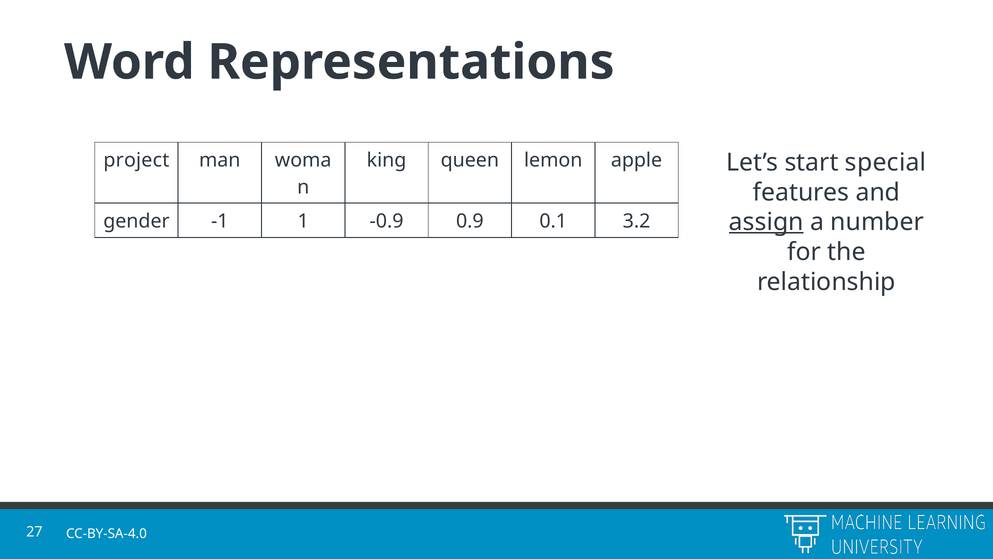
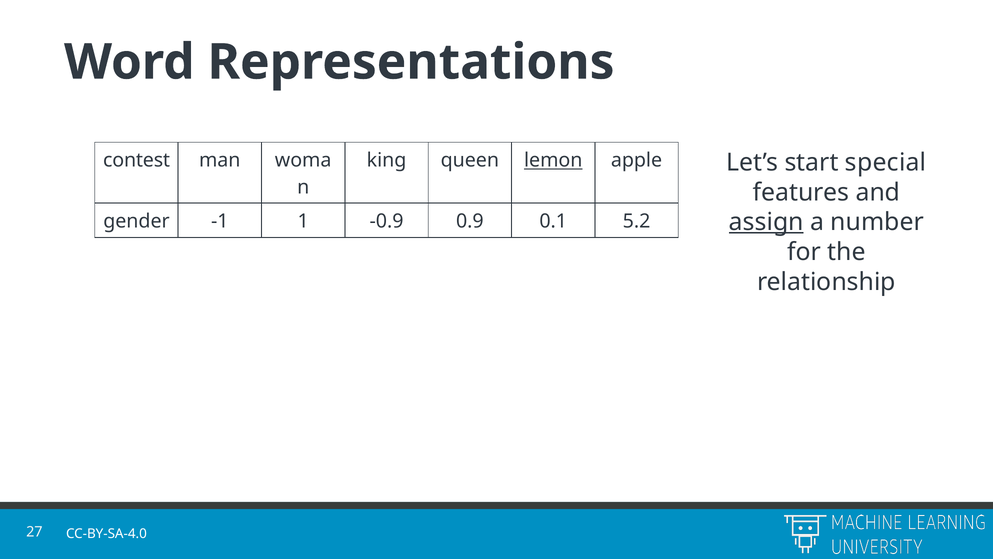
project: project -> contest
lemon underline: none -> present
3.2: 3.2 -> 5.2
